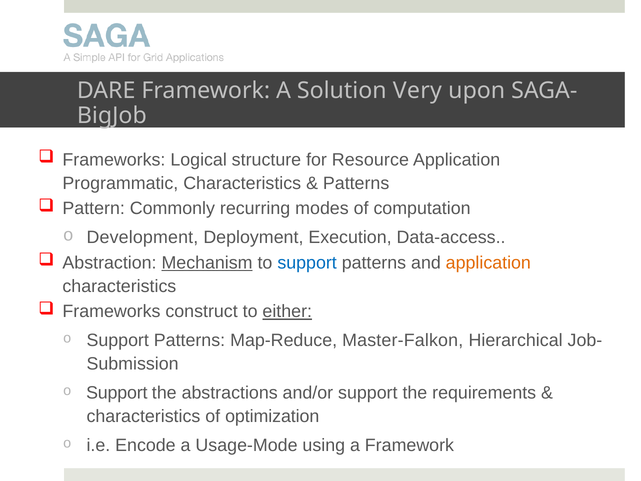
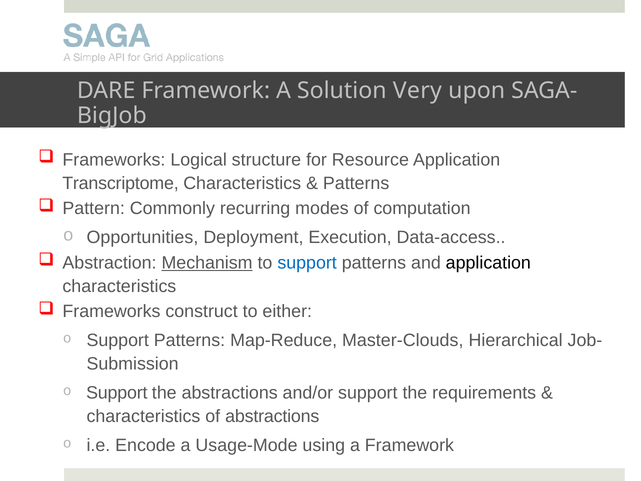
Programmatic: Programmatic -> Transcriptome
Development: Development -> Opportunities
application at (488, 263) colour: orange -> black
either underline: present -> none
Master-Falkon: Master-Falkon -> Master-Clouds
of optimization: optimization -> abstractions
